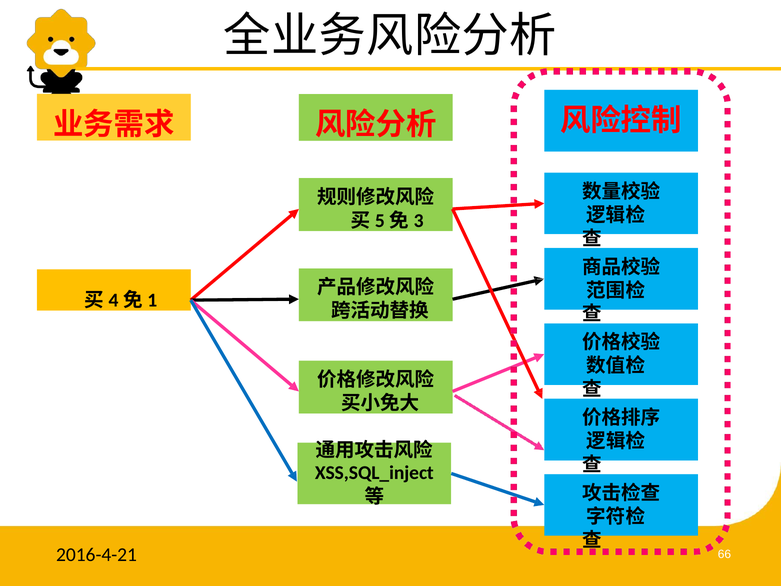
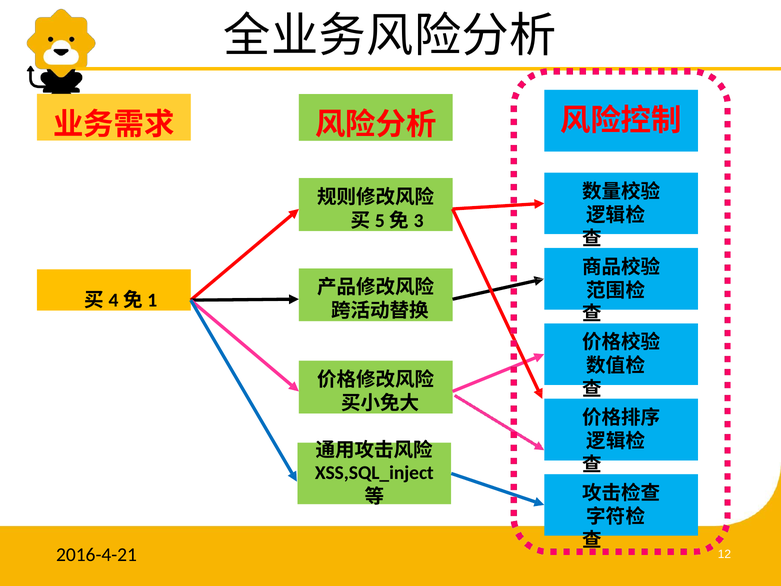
66: 66 -> 12
